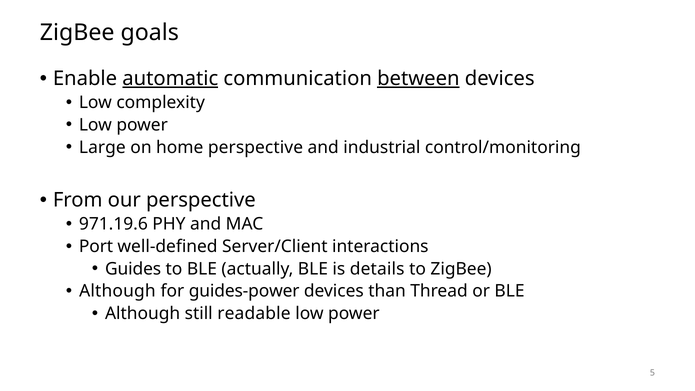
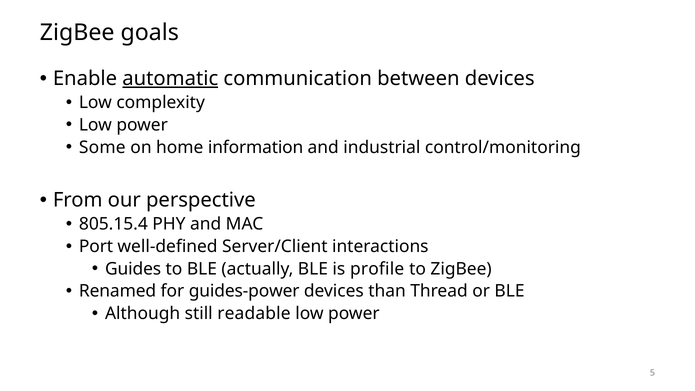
between underline: present -> none
Large: Large -> Some
home perspective: perspective -> information
971.19.6: 971.19.6 -> 805.15.4
details: details -> profile
Although at (117, 291): Although -> Renamed
